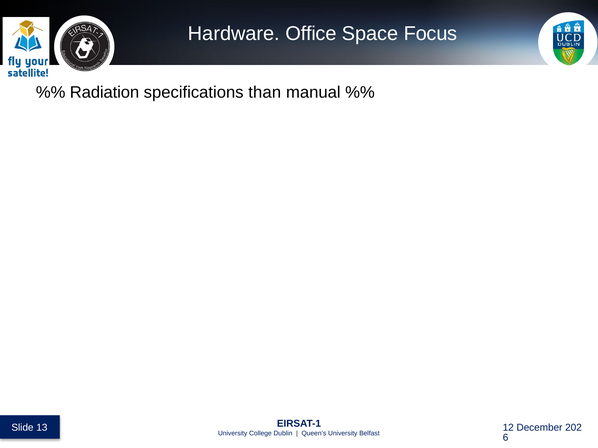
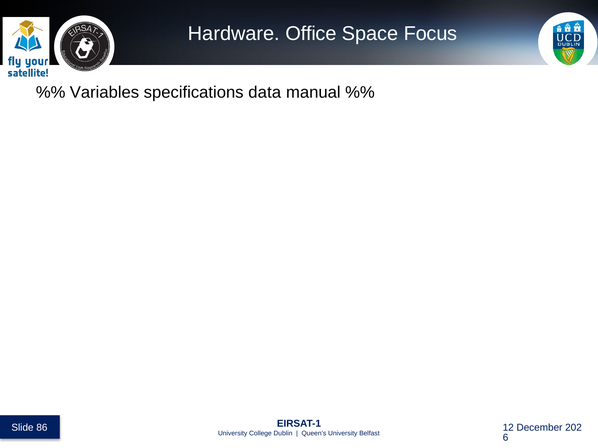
Radiation: Radiation -> Variables
than: than -> data
13: 13 -> 86
